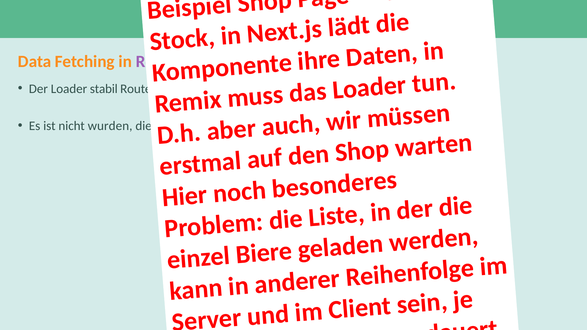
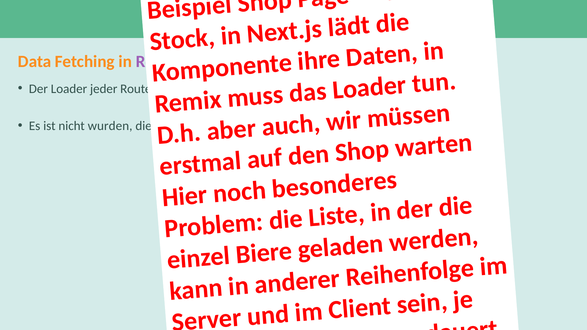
stabil: stabil -> jeder
